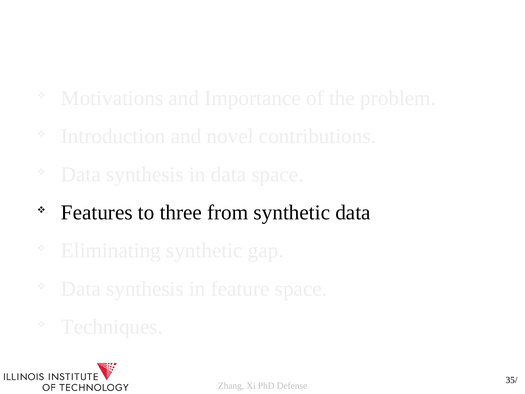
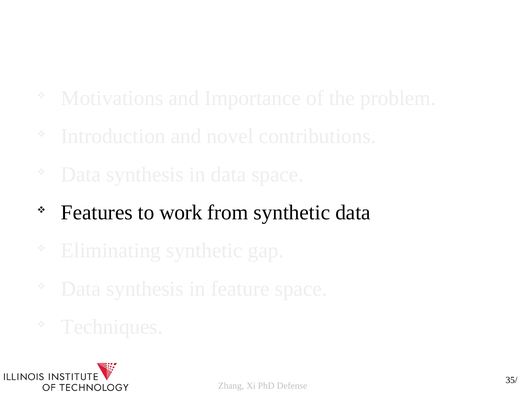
three: three -> work
